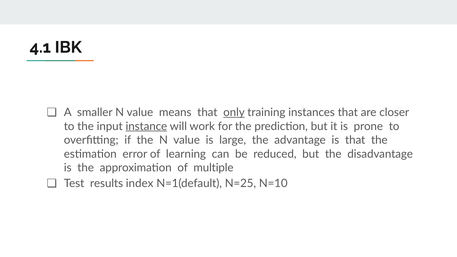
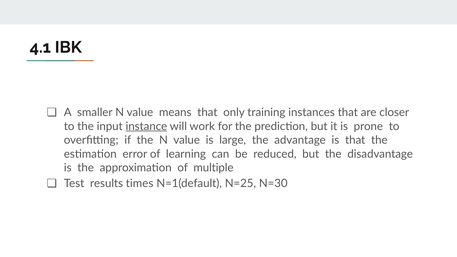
only underline: present -> none
index: index -> times
N=10: N=10 -> N=30
